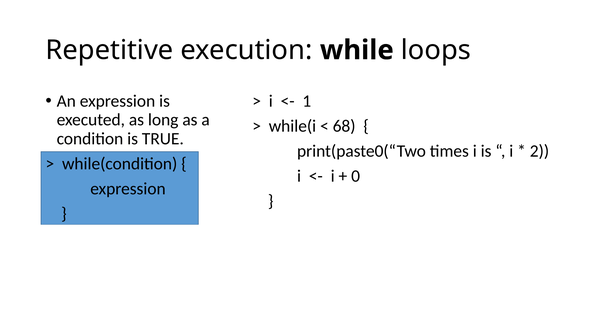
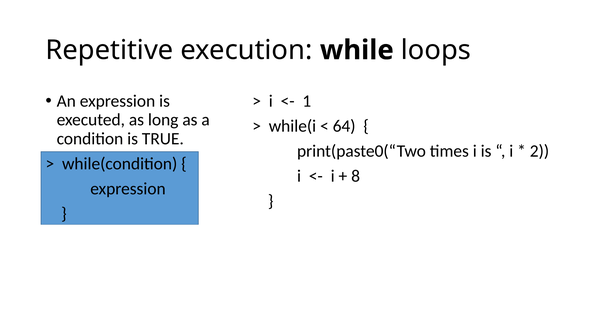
68: 68 -> 64
0: 0 -> 8
